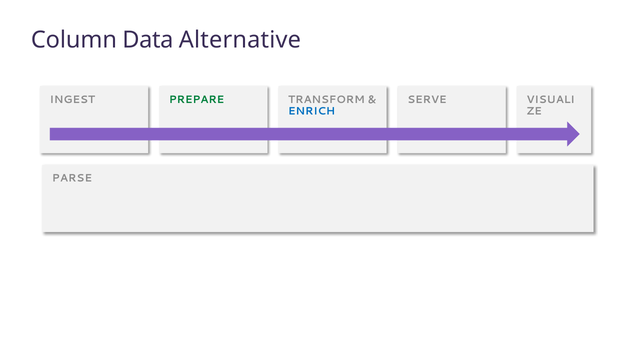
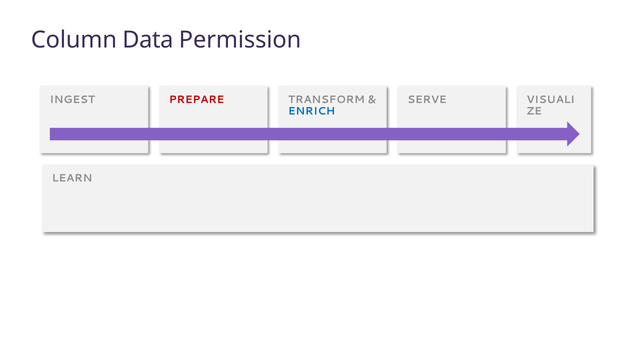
Alternative: Alternative -> Permission
PREPARE colour: green -> red
PARSE: PARSE -> LEARN
